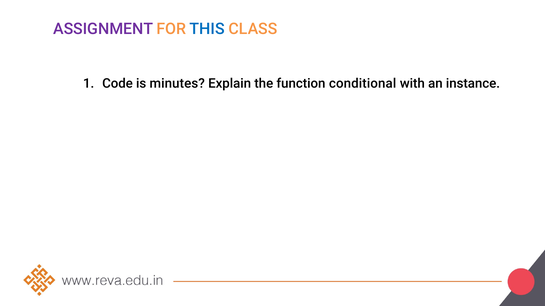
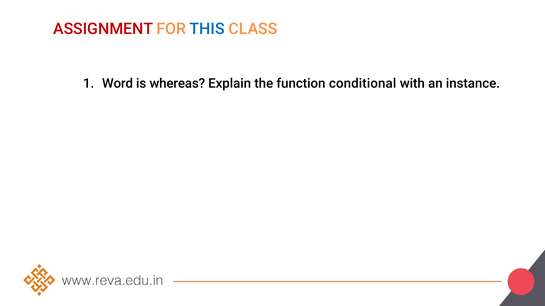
ASSIGNMENT colour: purple -> red
Code: Code -> Word
minutes: minutes -> whereas
